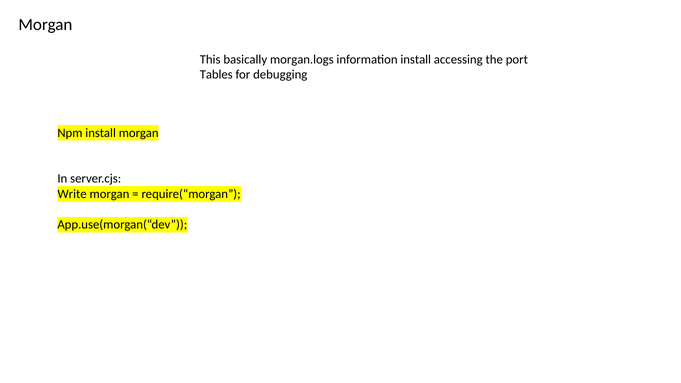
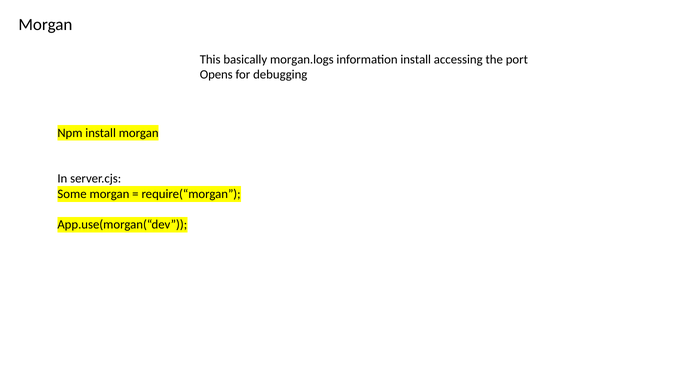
Tables: Tables -> Opens
Write: Write -> Some
